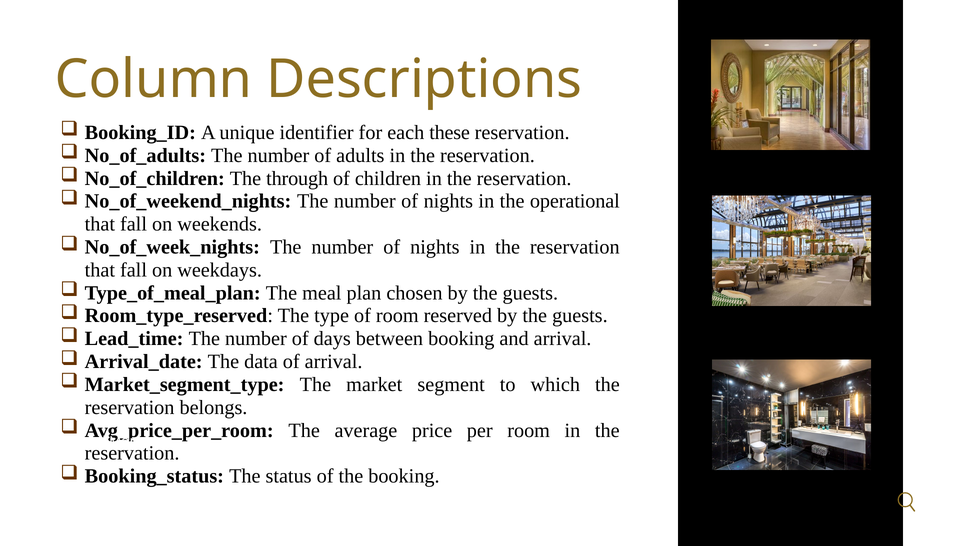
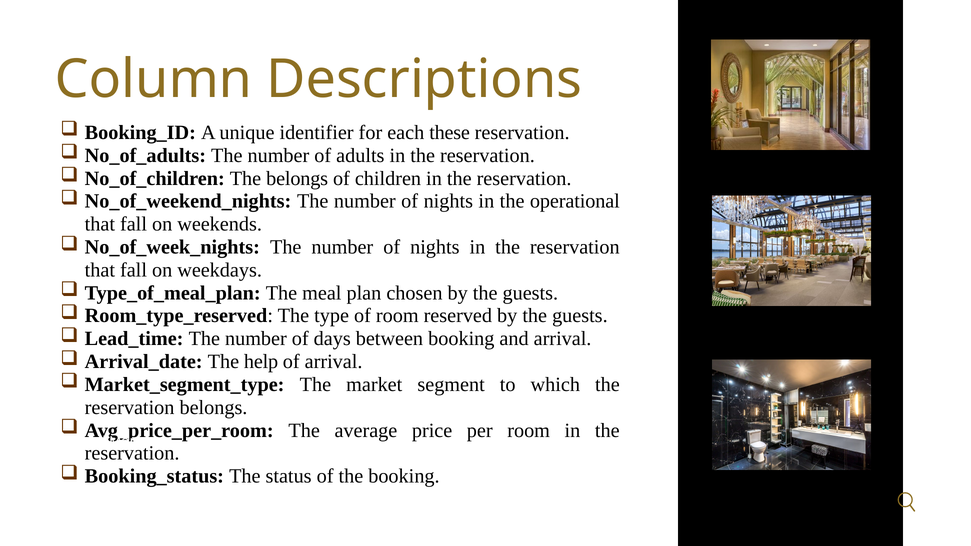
The through: through -> belongs
data: data -> help
